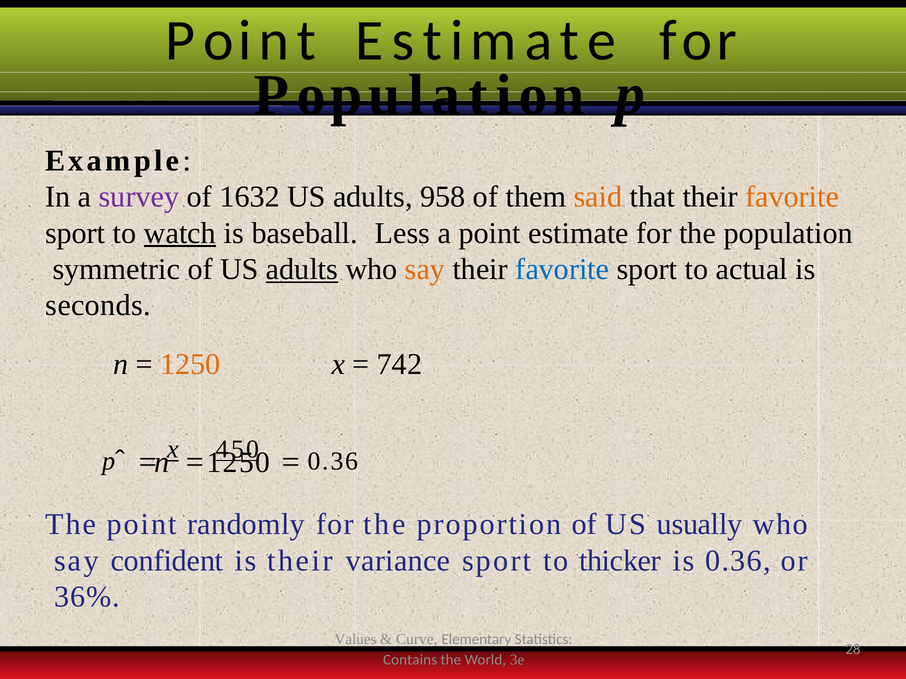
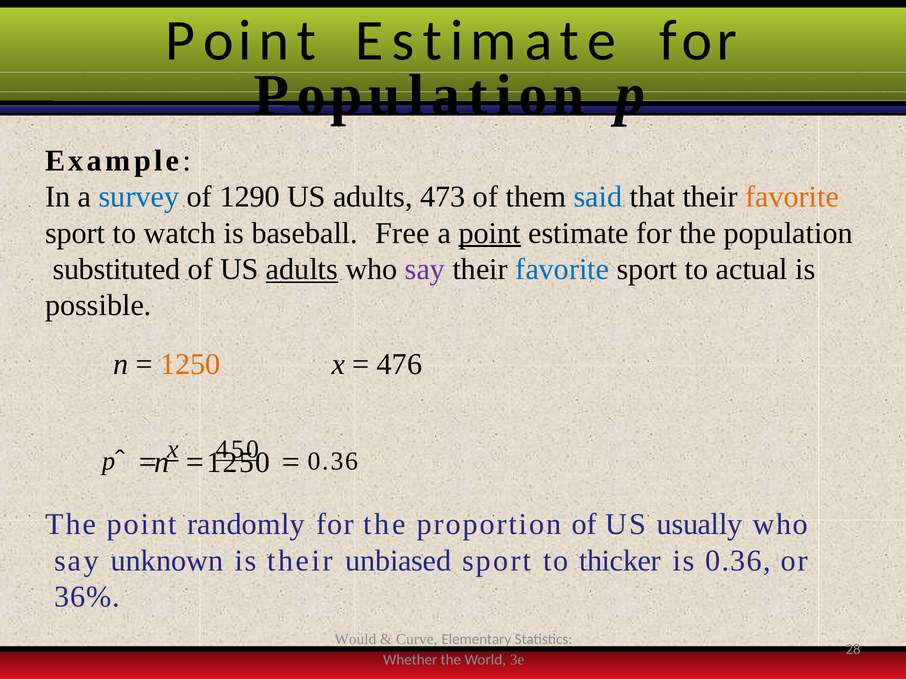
survey colour: purple -> blue
1632: 1632 -> 1290
958: 958 -> 473
said colour: orange -> blue
watch underline: present -> none
Less: Less -> Free
point at (490, 233) underline: none -> present
symmetric: symmetric -> substituted
say at (425, 269) colour: orange -> purple
seconds: seconds -> possible
742: 742 -> 476
confident: confident -> unknown
variance: variance -> unbiased
Values: Values -> Would
Contains: Contains -> Whether
